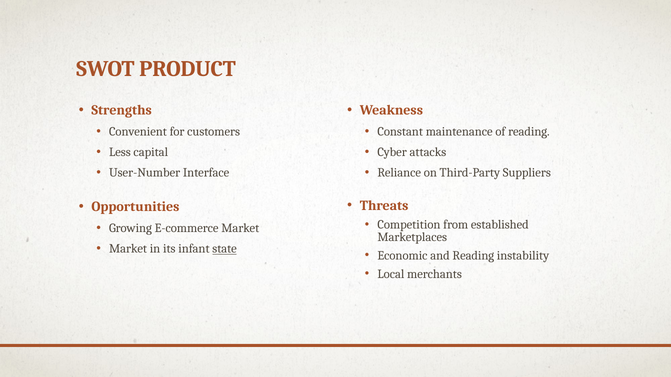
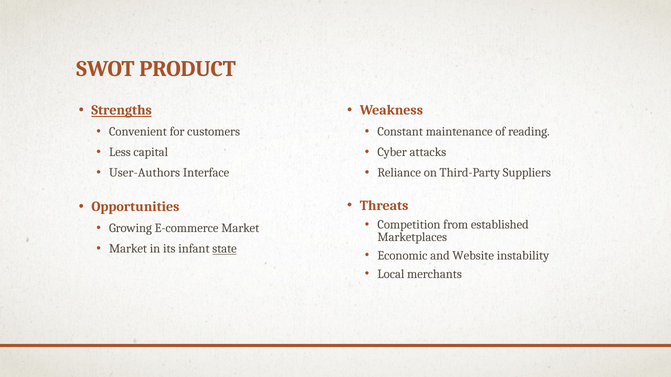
Strengths underline: none -> present
User-Number: User-Number -> User-Authors
and Reading: Reading -> Website
